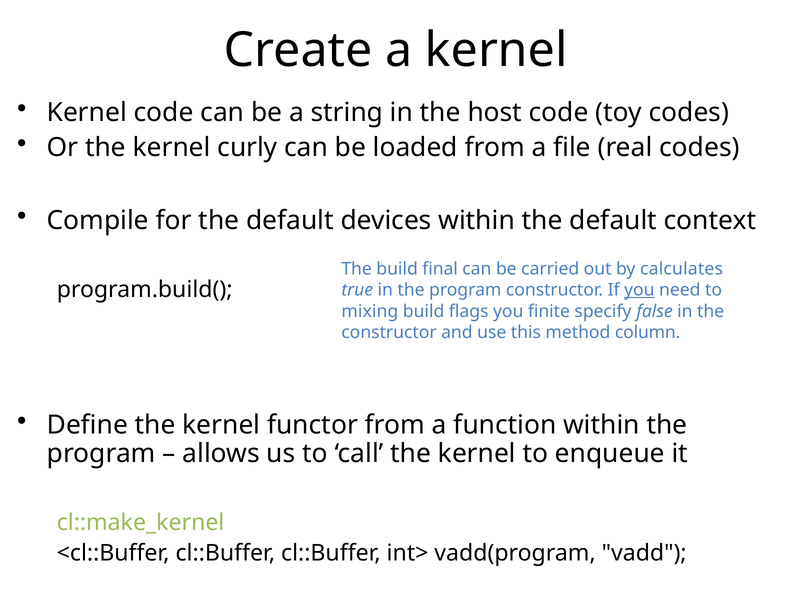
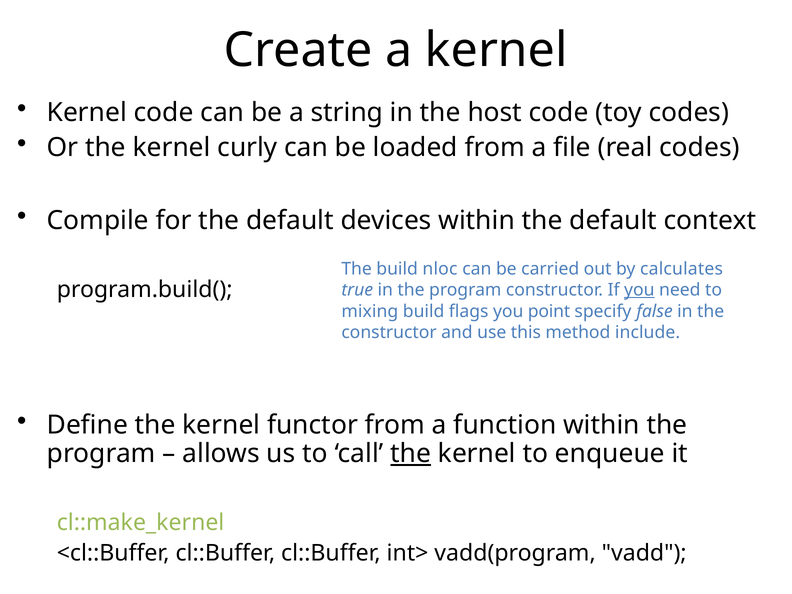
final: final -> nloc
finite: finite -> point
column: column -> include
the at (411, 454) underline: none -> present
